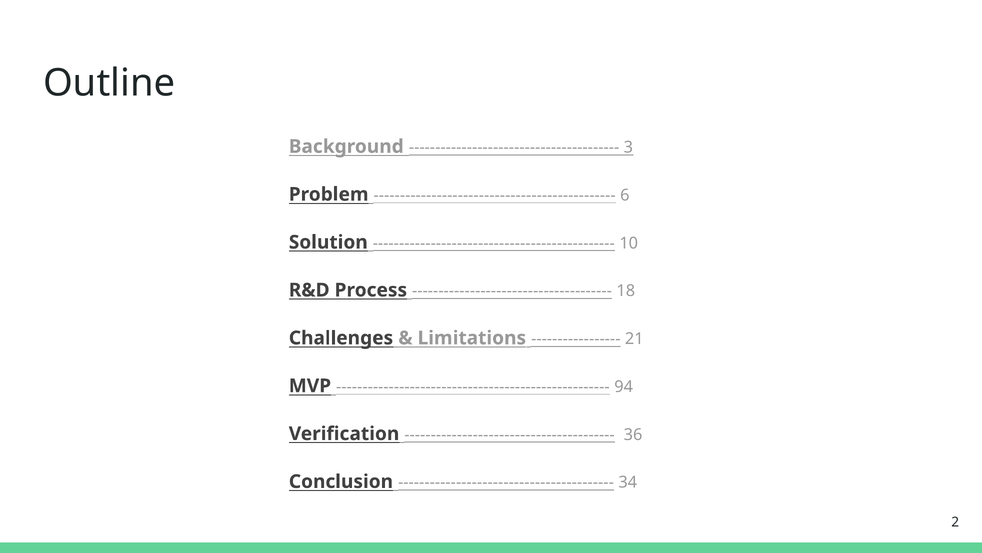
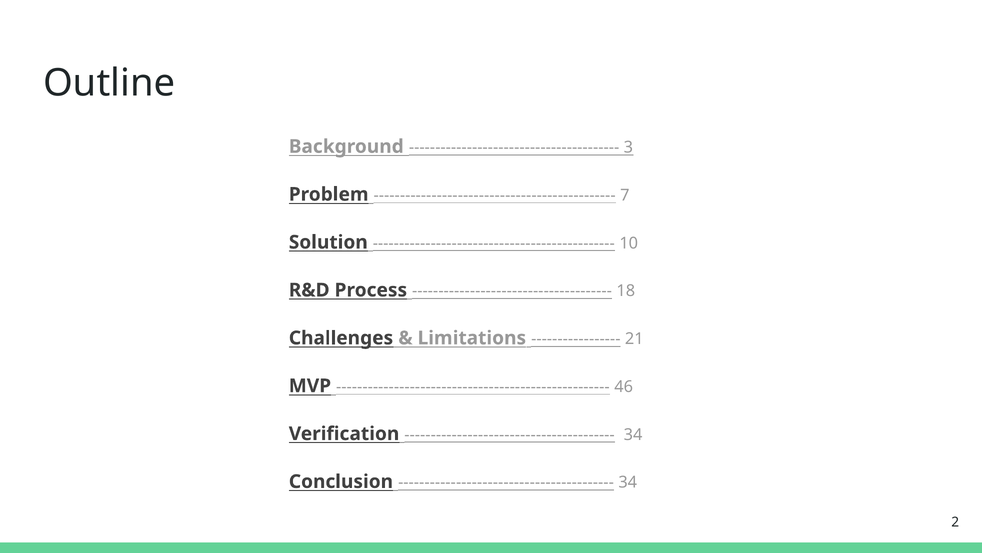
6: 6 -> 7
94: 94 -> 46
36 at (633, 434): 36 -> 34
